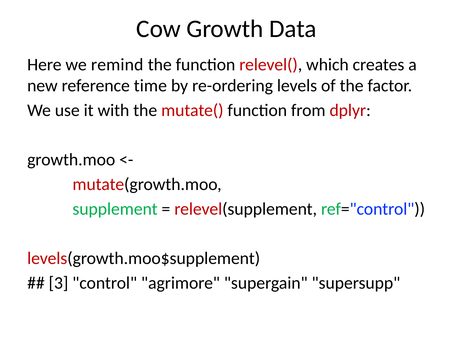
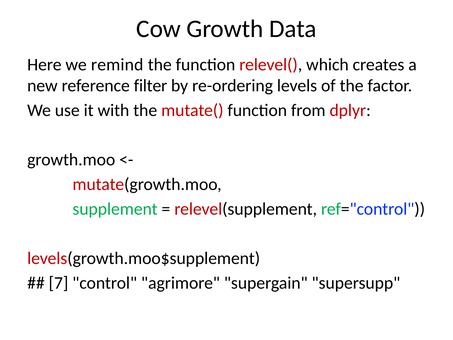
time: time -> filter
3: 3 -> 7
